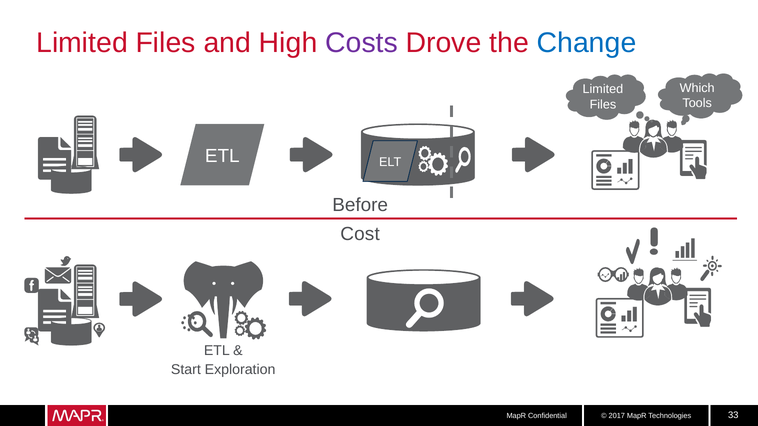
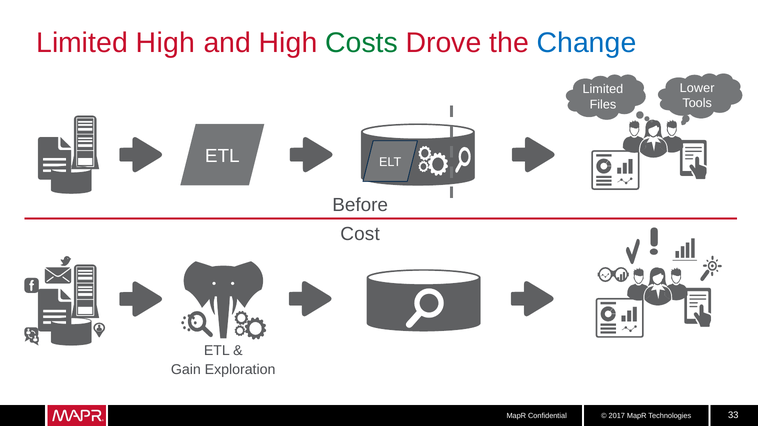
Files at (166, 43): Files -> High
Costs colour: purple -> green
Which: Which -> Lower
Start: Start -> Gain
